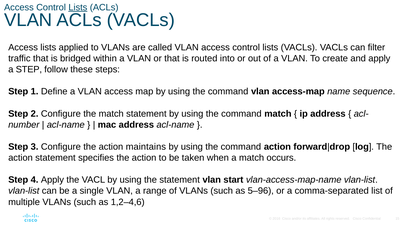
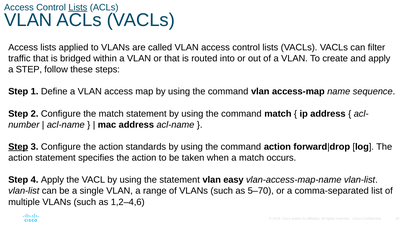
Step at (18, 147) underline: none -> present
maintains: maintains -> standards
start: start -> easy
5–96: 5–96 -> 5–70
